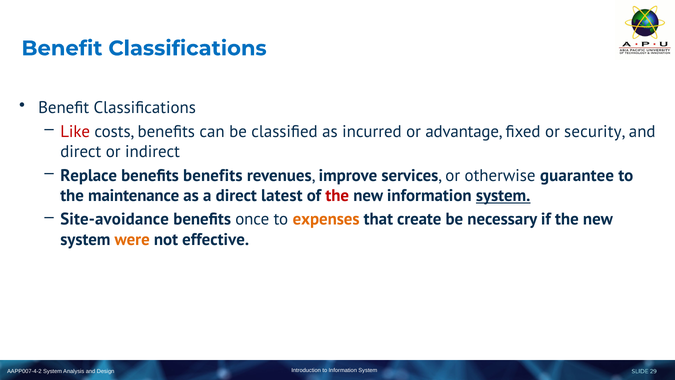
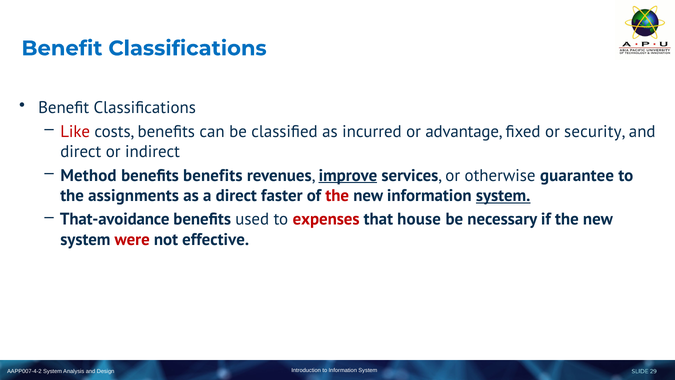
Replace: Replace -> Method
improve underline: none -> present
maintenance: maintenance -> assignments
latest: latest -> faster
Site-avoidance: Site-avoidance -> That-avoidance
once: once -> used
expenses colour: orange -> red
create: create -> house
were colour: orange -> red
